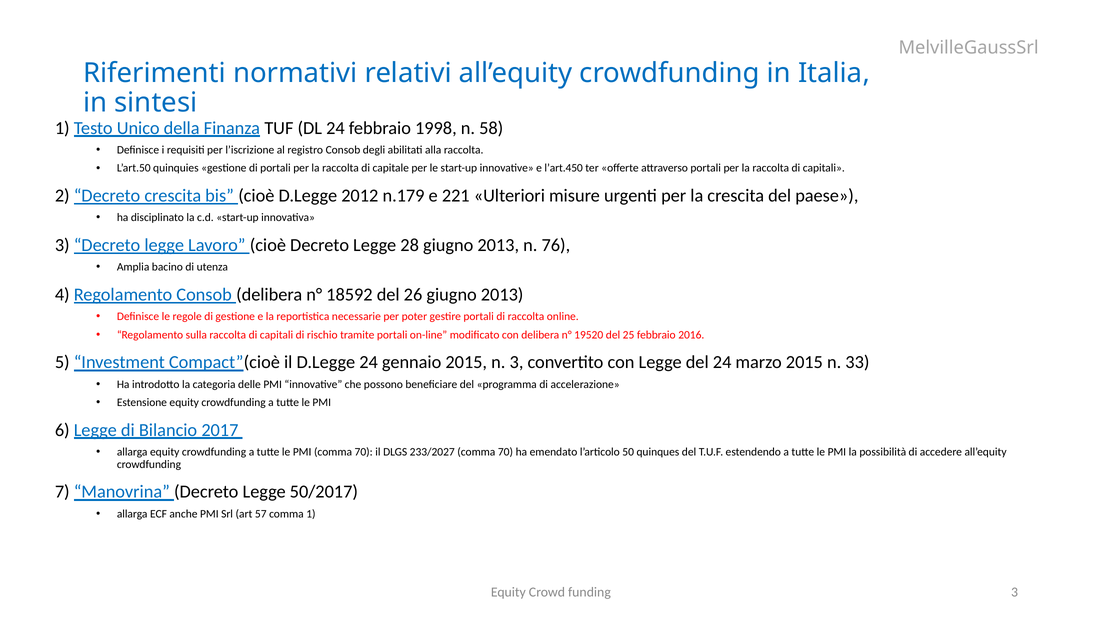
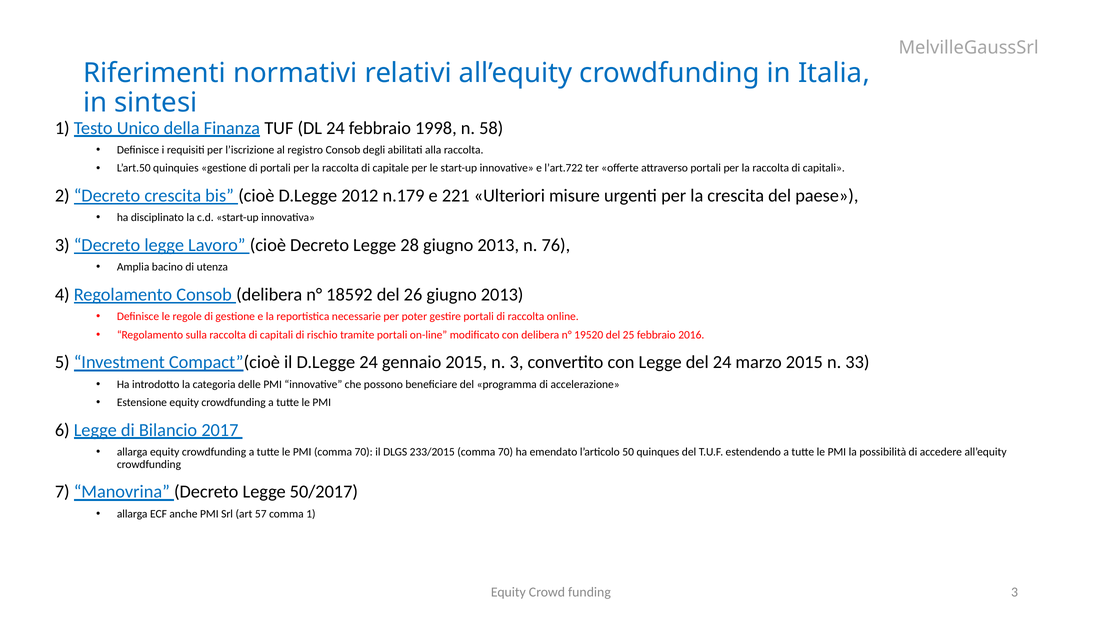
l’art.450: l’art.450 -> l’art.722
233/2027: 233/2027 -> 233/2015
